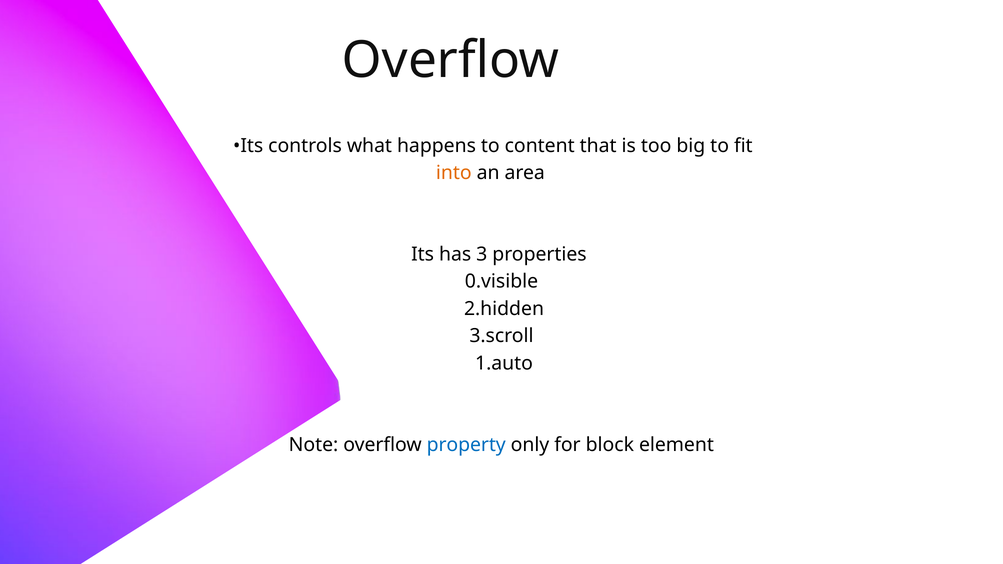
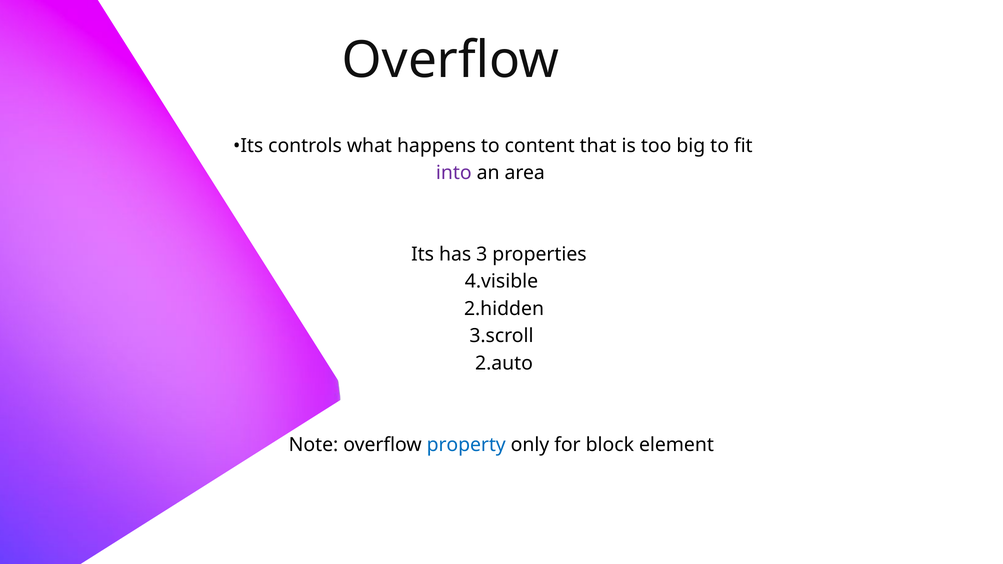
into colour: orange -> purple
0.visible: 0.visible -> 4.visible
1.auto: 1.auto -> 2.auto
